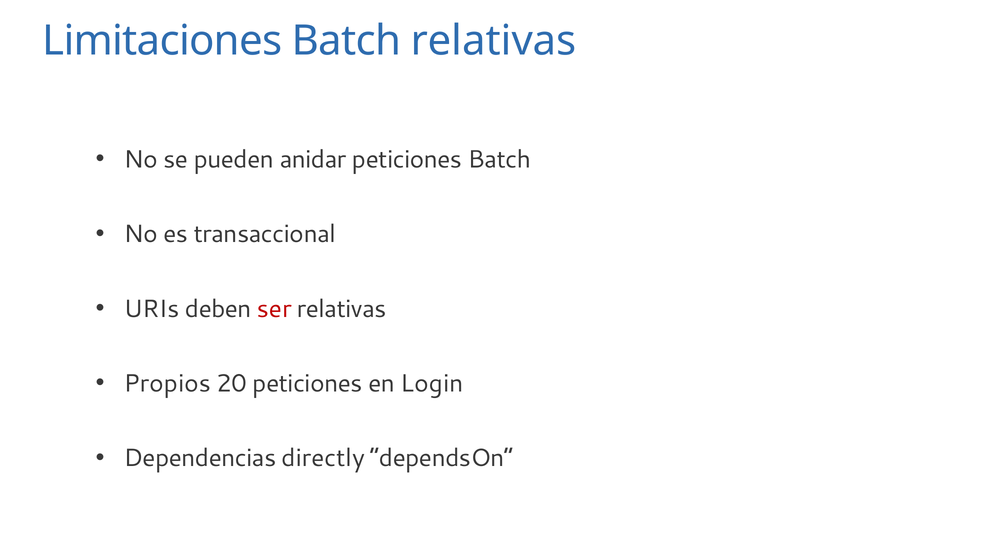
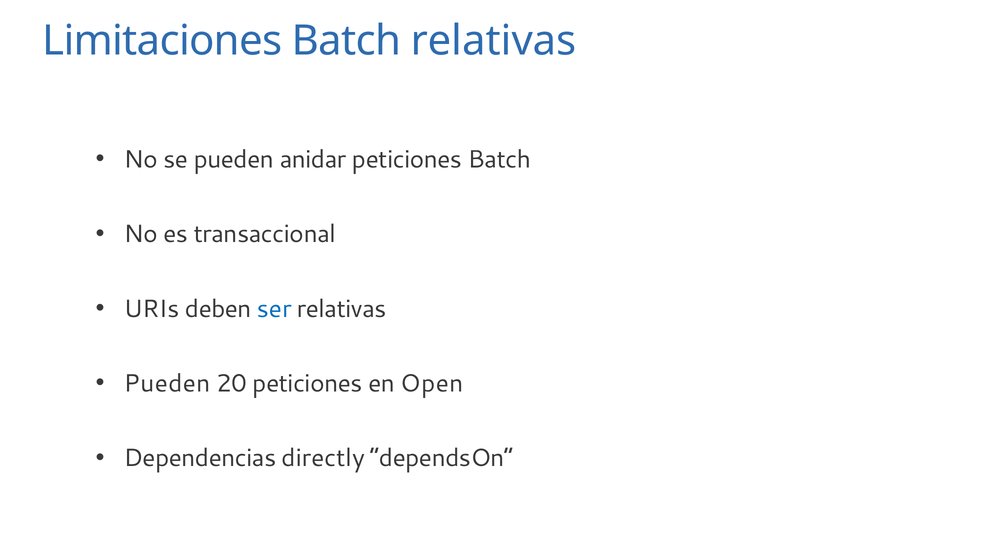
ser colour: red -> blue
Propios at (167, 384): Propios -> Pueden
Login: Login -> Open
